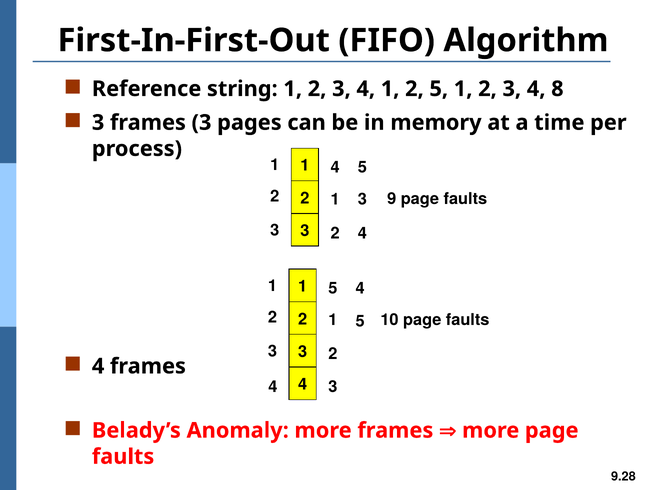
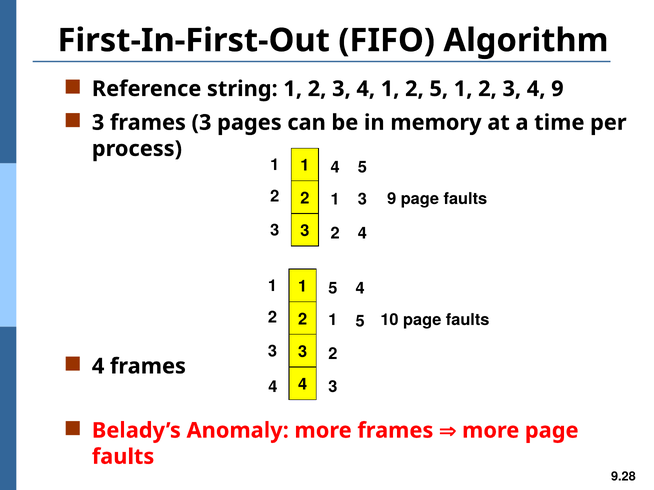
2 3 4 8: 8 -> 9
